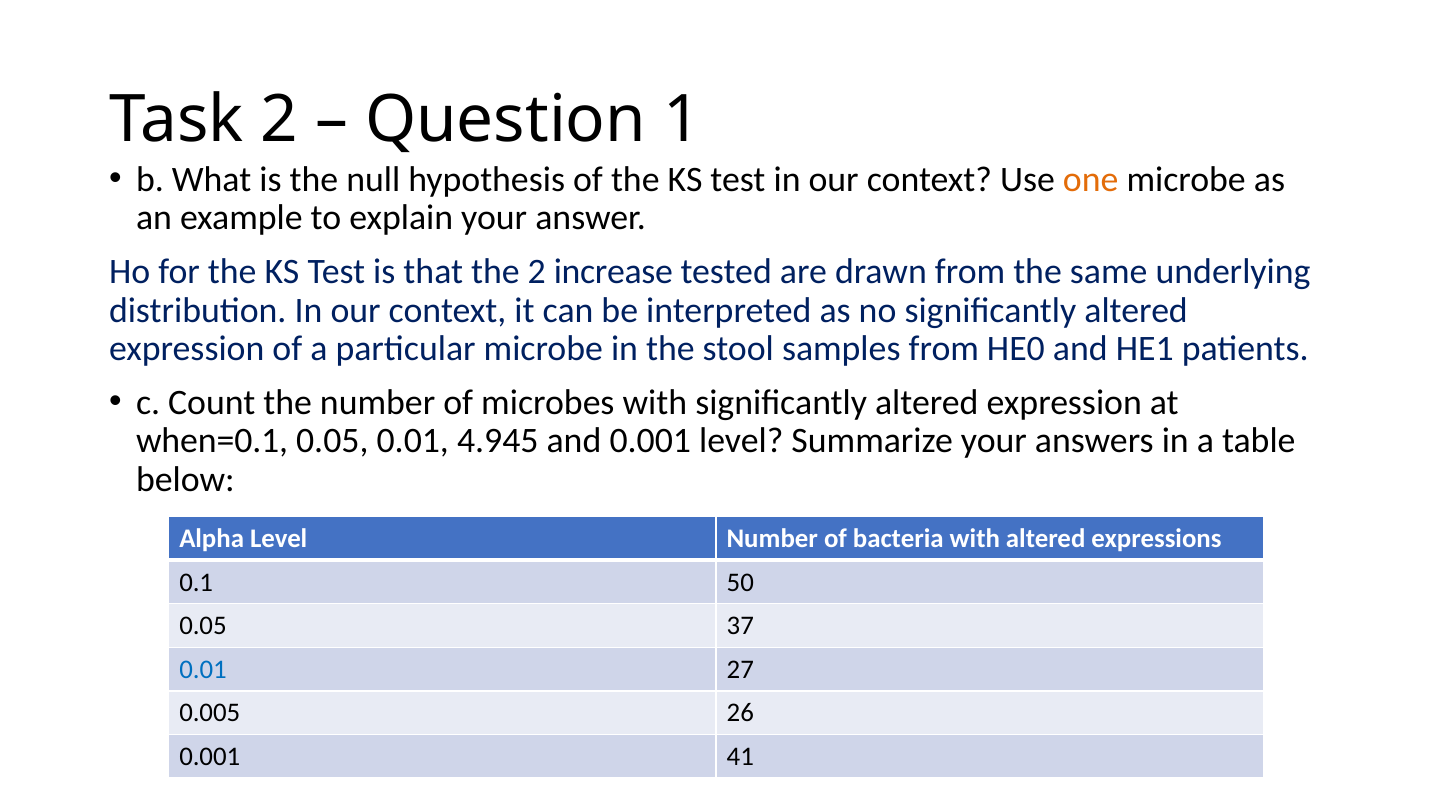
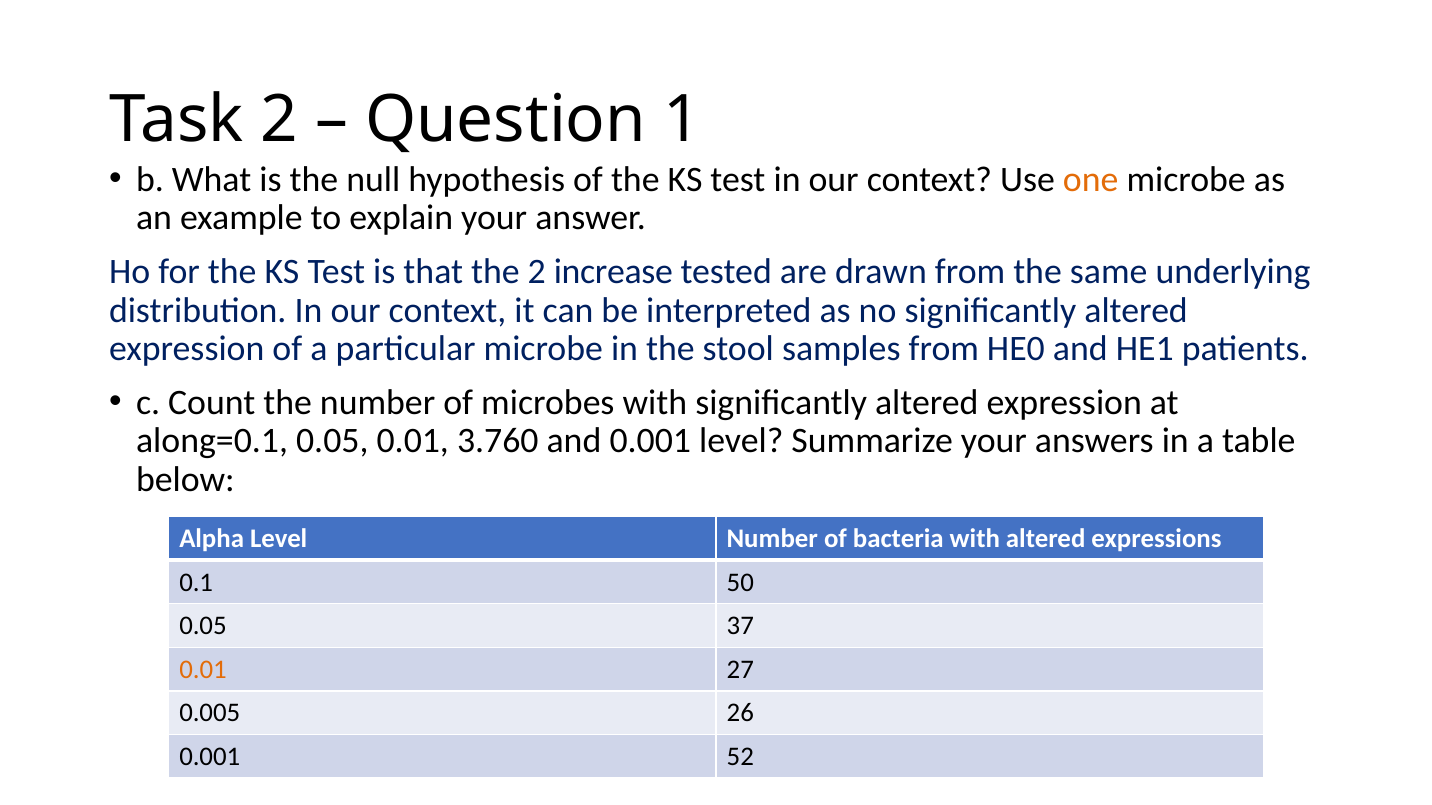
when=0.1: when=0.1 -> along=0.1
4.945: 4.945 -> 3.760
0.01 at (203, 670) colour: blue -> orange
41: 41 -> 52
